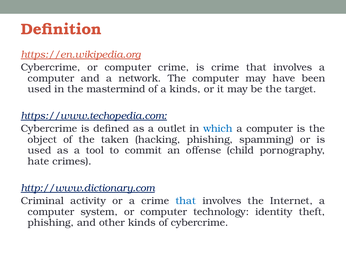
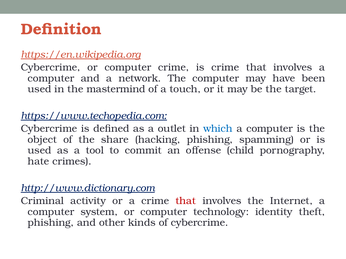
a kinds: kinds -> touch
taken: taken -> share
that at (186, 201) colour: blue -> red
